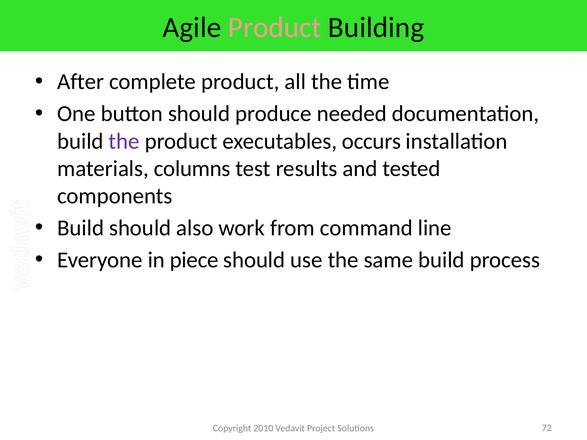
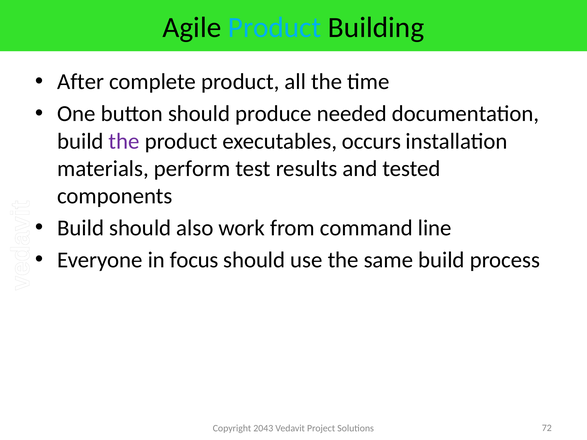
Product at (275, 27) colour: pink -> light blue
columns: columns -> perform
piece: piece -> focus
2010: 2010 -> 2043
